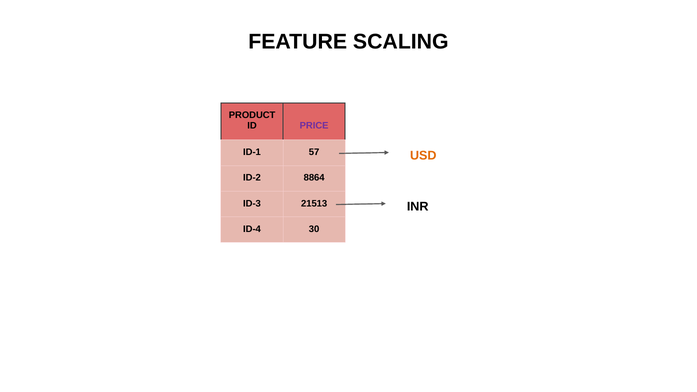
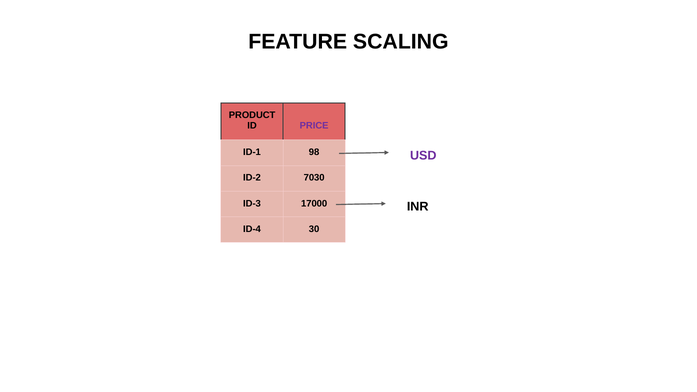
57: 57 -> 98
USD colour: orange -> purple
8864: 8864 -> 7030
21513: 21513 -> 17000
